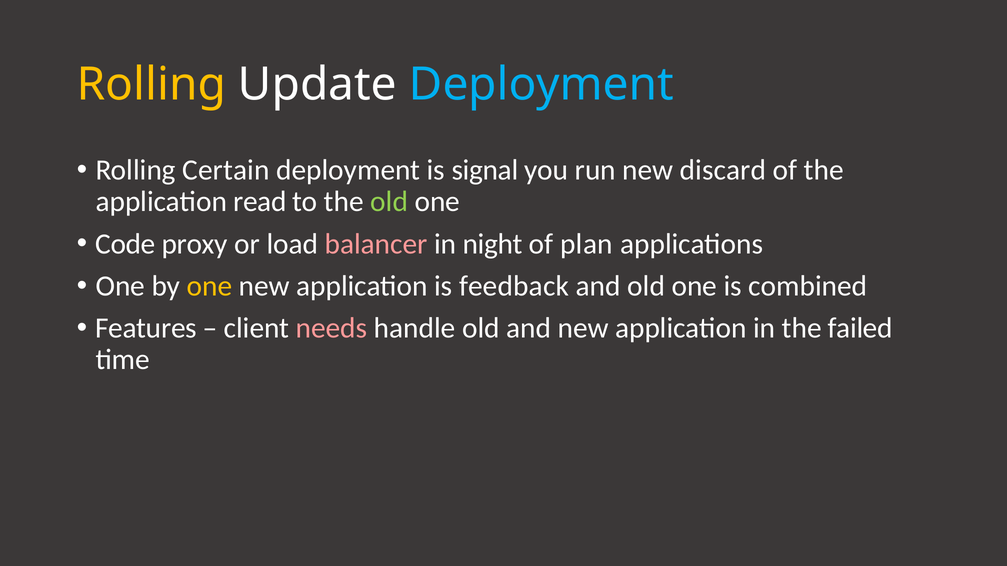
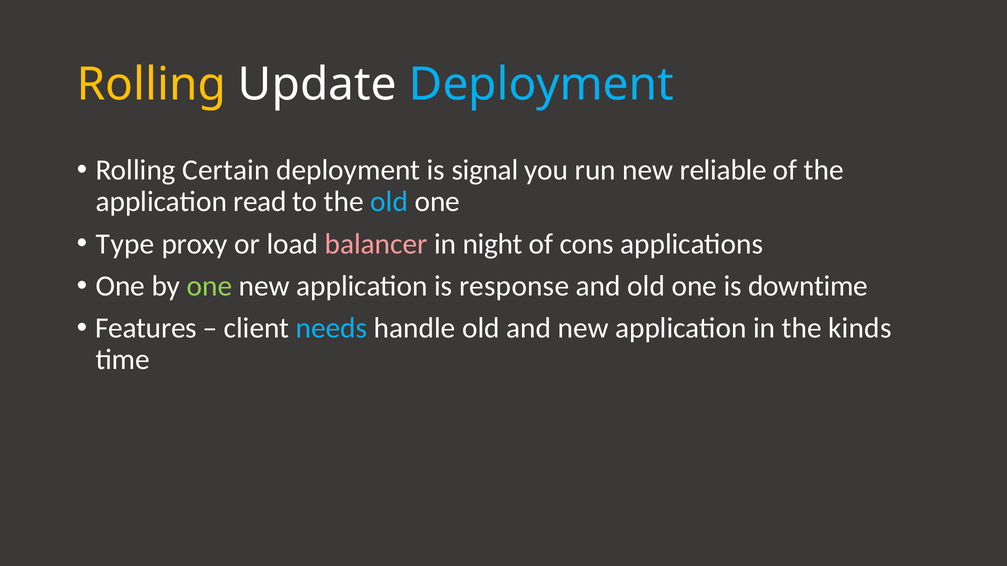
discard: discard -> reliable
old at (389, 202) colour: light green -> light blue
Code: Code -> Type
plan: plan -> cons
one at (209, 286) colour: yellow -> light green
feedback: feedback -> response
combined: combined -> downtime
needs colour: pink -> light blue
failed: failed -> kinds
